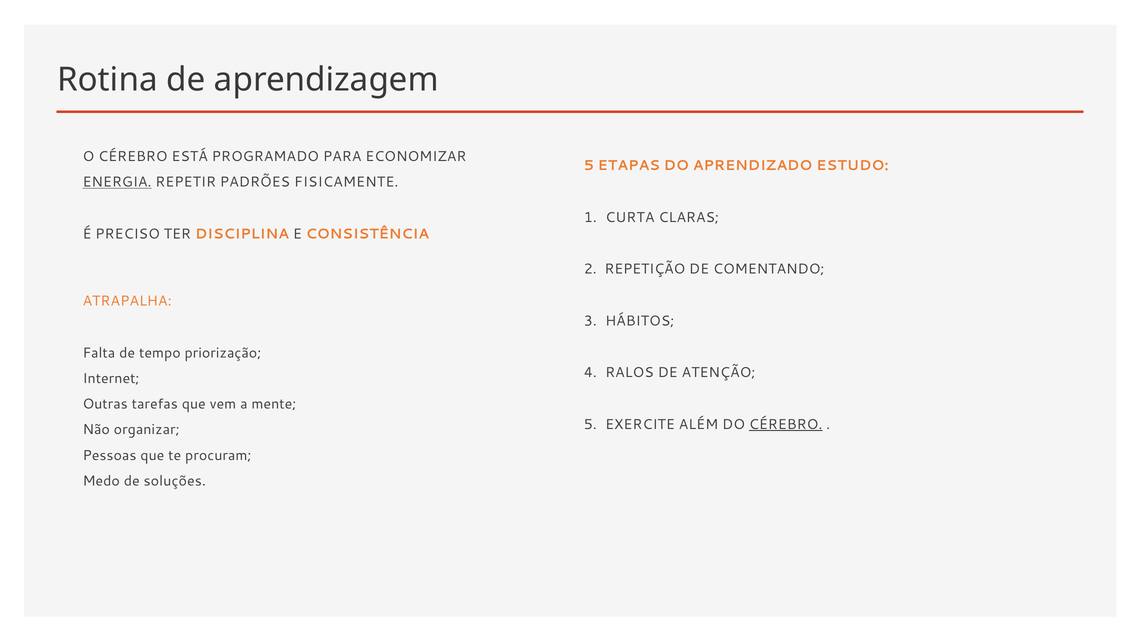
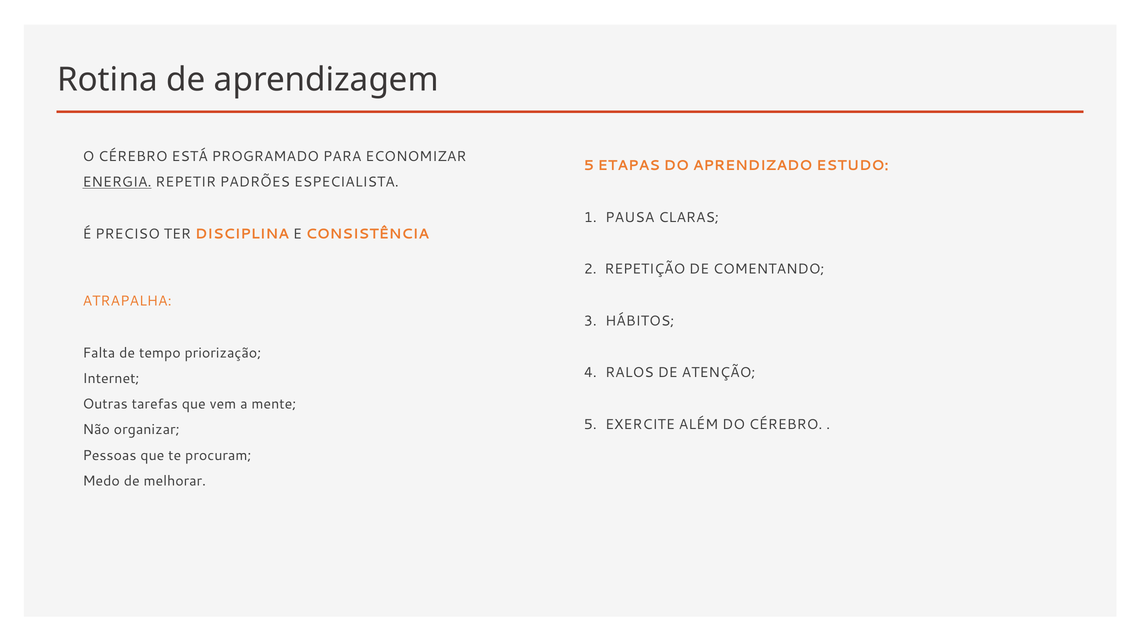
FISICAMENTE: FISICAMENTE -> ESPECIALISTA
CURTA: CURTA -> PAUSA
CÉREBRO at (786, 425) underline: present -> none
soluções: soluções -> melhorar
